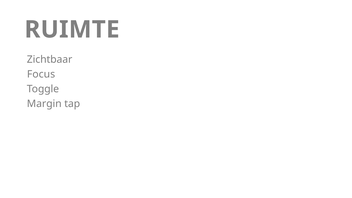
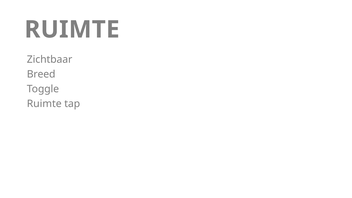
Focus: Focus -> Breed
Margin at (44, 104): Margin -> Ruimte
